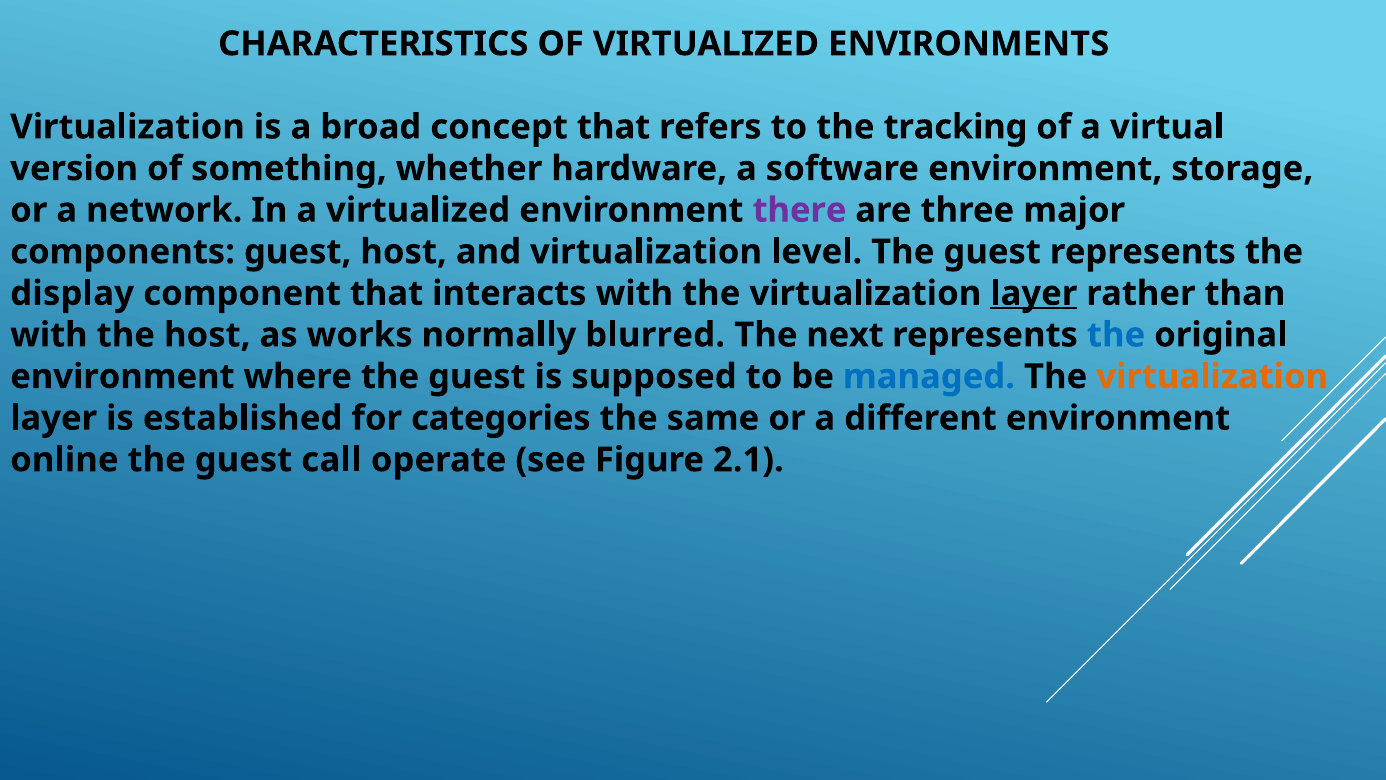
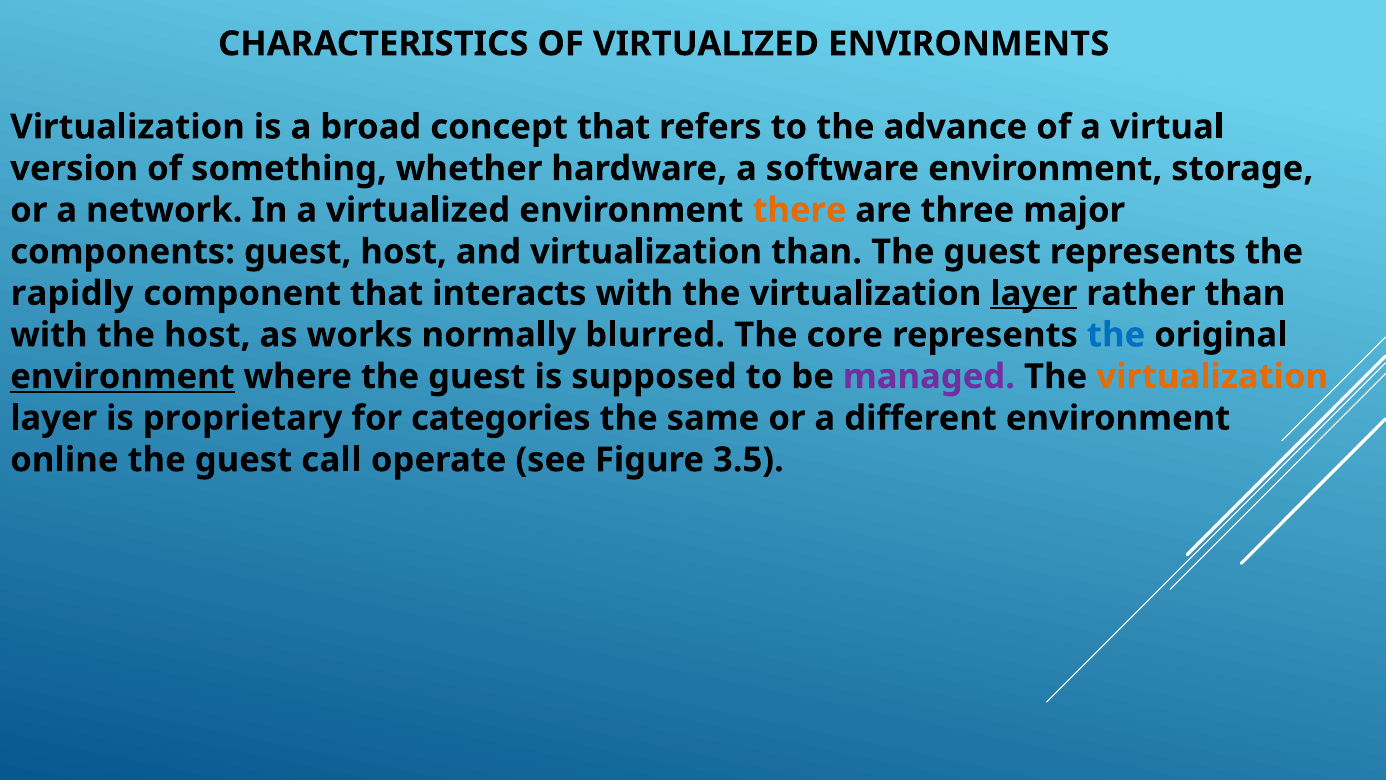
tracking: tracking -> advance
there colour: purple -> orange
virtualization level: level -> than
display: display -> rapidly
next: next -> core
environment at (122, 376) underline: none -> present
managed colour: blue -> purple
established: established -> proprietary
2.1: 2.1 -> 3.5
